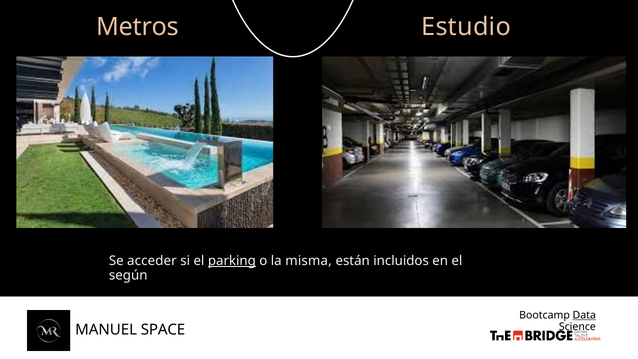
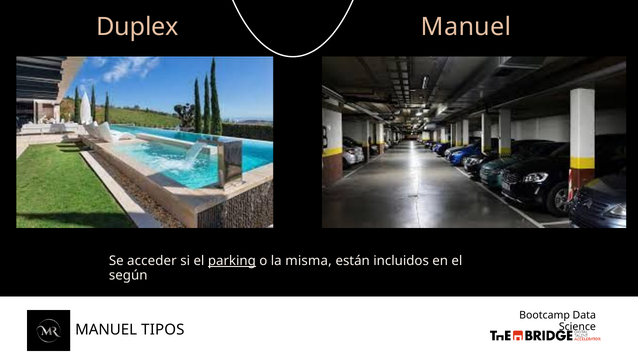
Metros: Metros -> Duplex
Estudio at (466, 27): Estudio -> Manuel
Data underline: present -> none
SPACE: SPACE -> TIPOS
